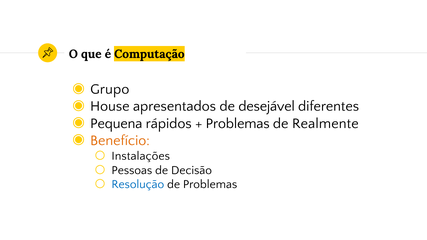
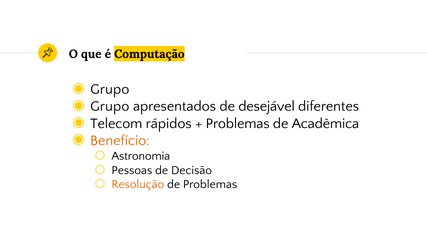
House at (110, 106): House -> Grupo
Pequena: Pequena -> Telecom
Realmente: Realmente -> Acadêmica
Instalações: Instalações -> Astronomia
Resolução colour: blue -> orange
